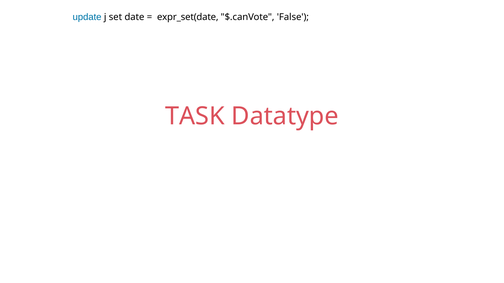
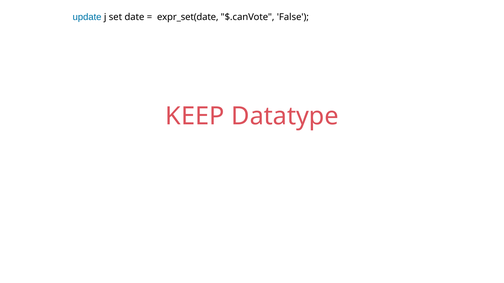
TASK: TASK -> KEEP
